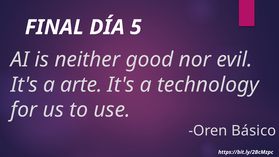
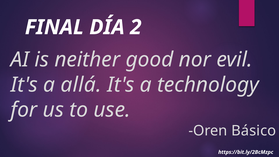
5: 5 -> 2
arte: arte -> allá
